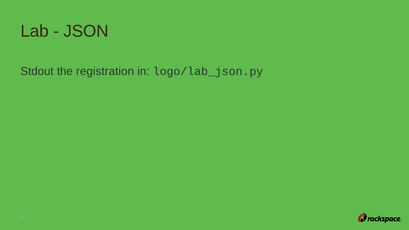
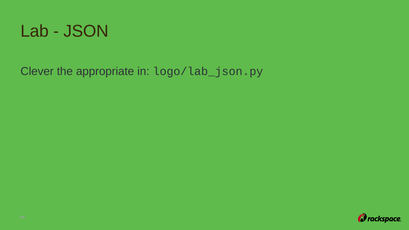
Stdout: Stdout -> Clever
registration: registration -> appropriate
